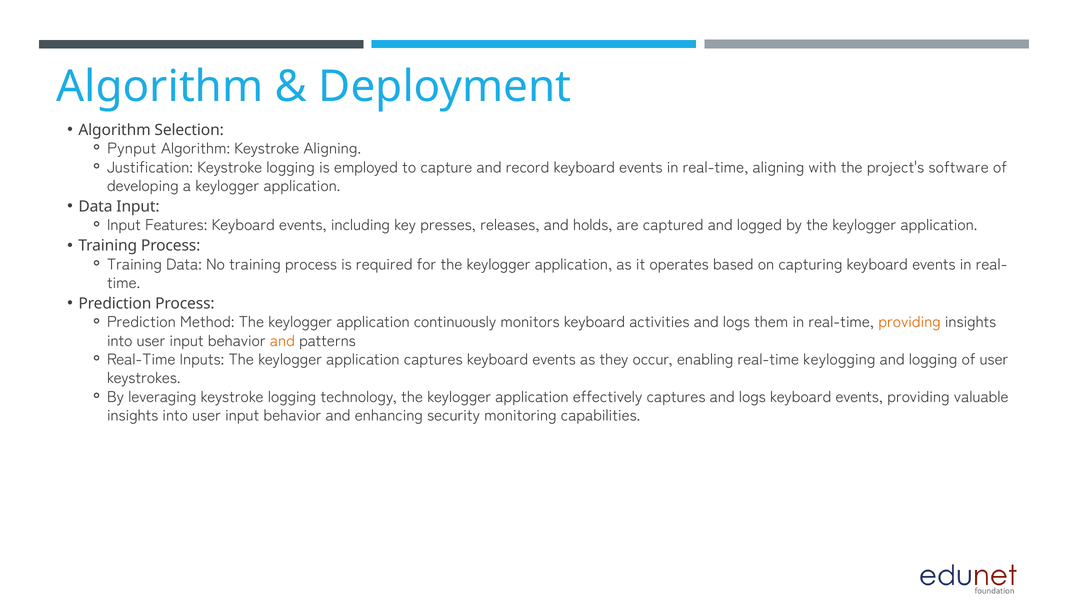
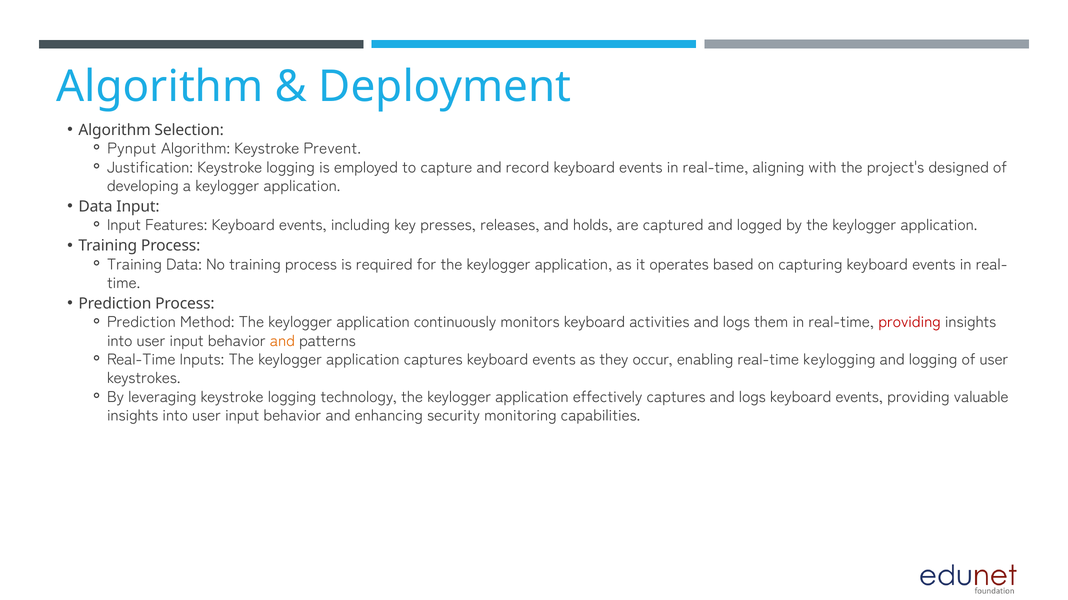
Keystroke Aligning: Aligning -> Prevent
software: software -> designed
providing at (910, 323) colour: orange -> red
